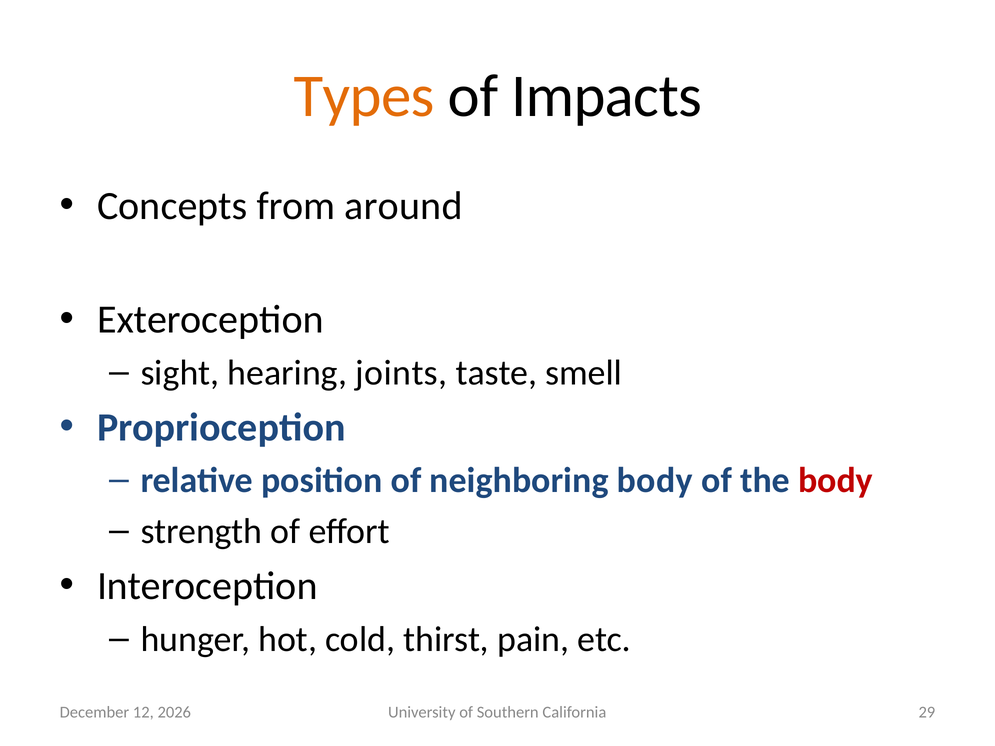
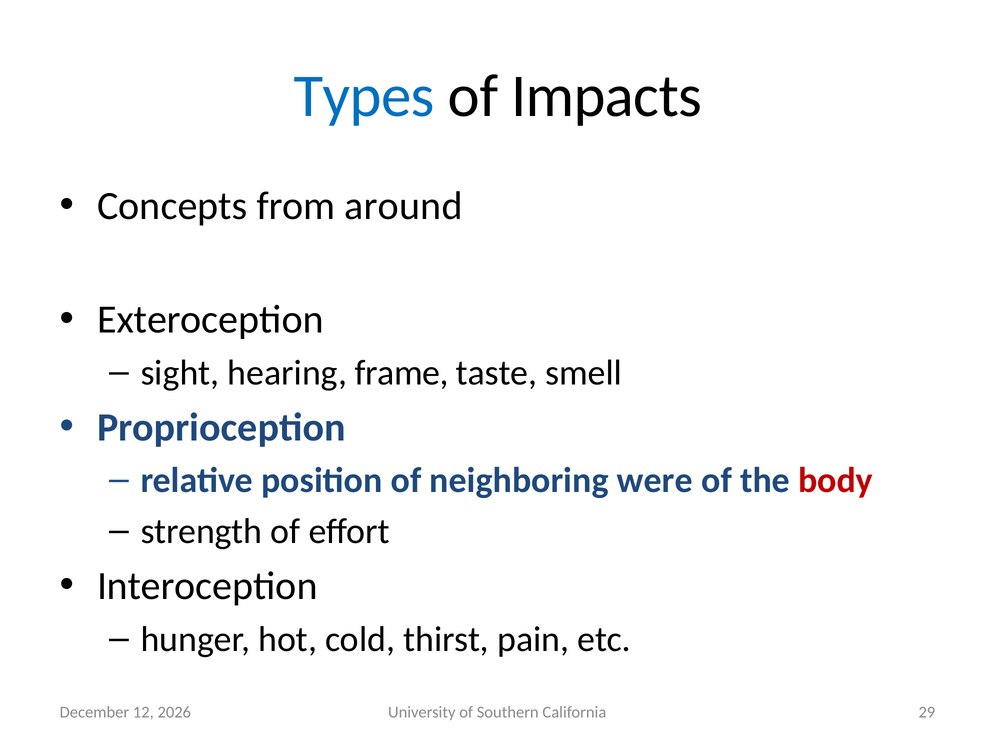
Types colour: orange -> blue
joints: joints -> frame
neighboring body: body -> were
